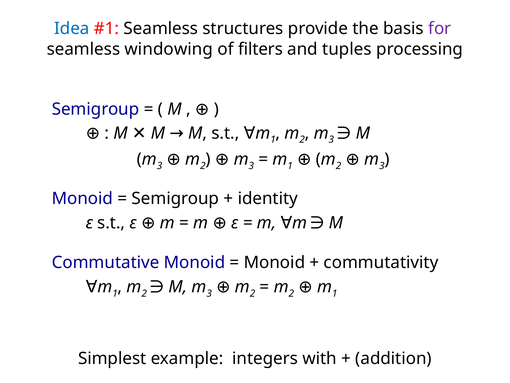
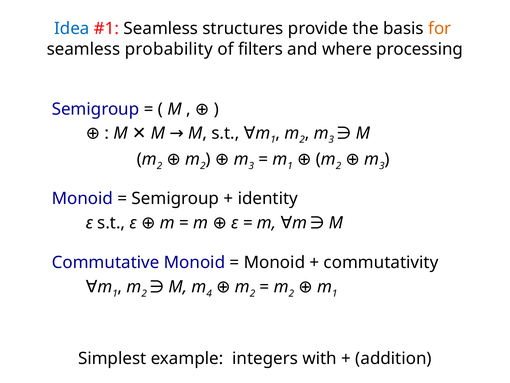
for colour: purple -> orange
windowing: windowing -> probability
tuples: tuples -> where
3 at (159, 166): 3 -> 2
M m 3: 3 -> 4
